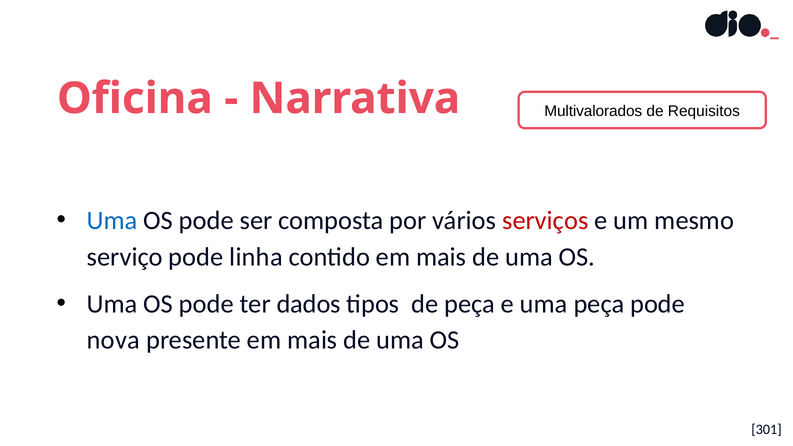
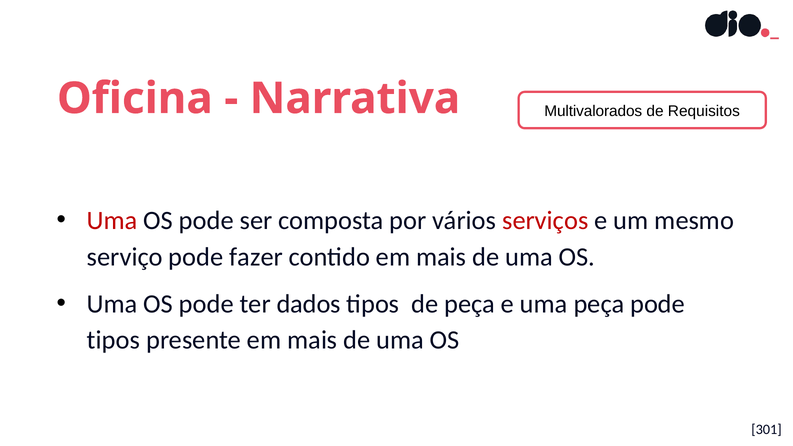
Uma at (112, 221) colour: blue -> red
linha: linha -> fazer
nova at (113, 340): nova -> tipos
